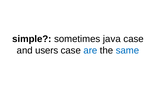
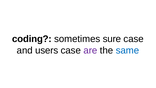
simple: simple -> coding
java: java -> sure
are colour: blue -> purple
